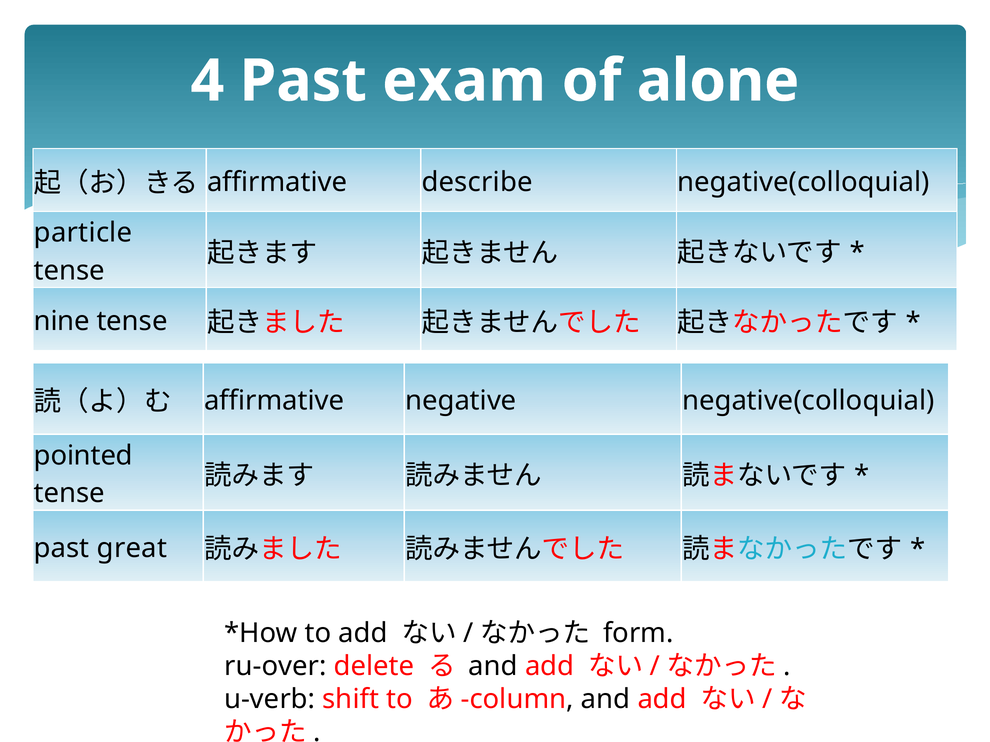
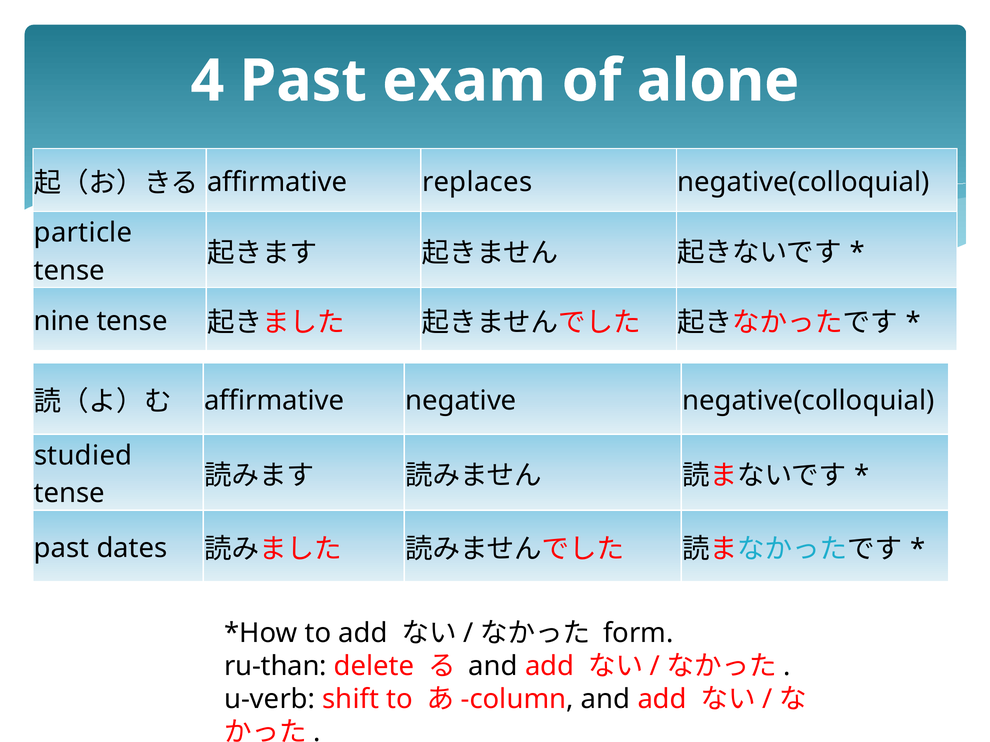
describe: describe -> replaces
pointed: pointed -> studied
great: great -> dates
ru-over: ru-over -> ru-than
